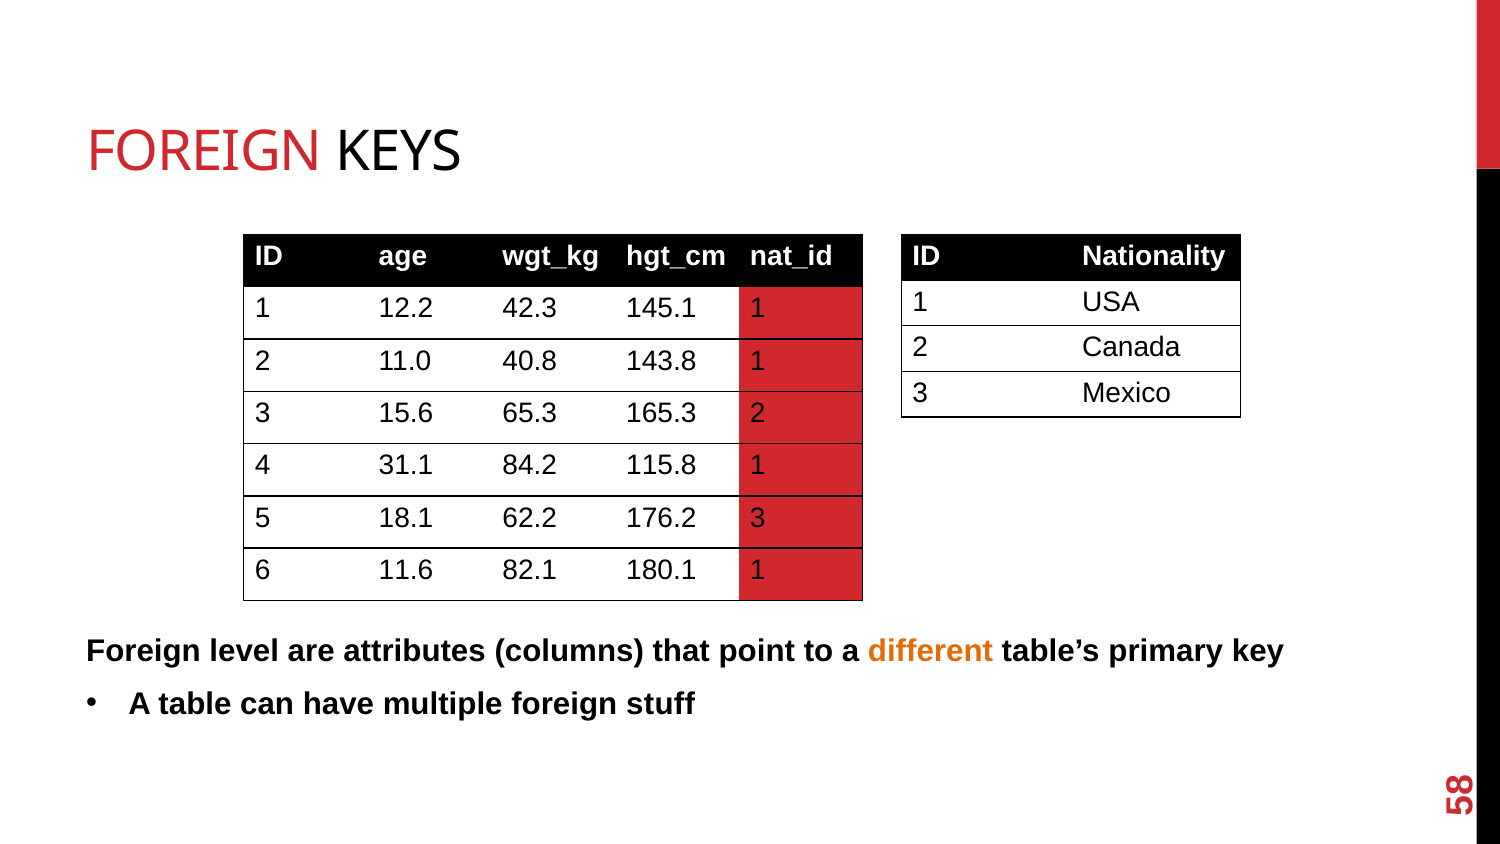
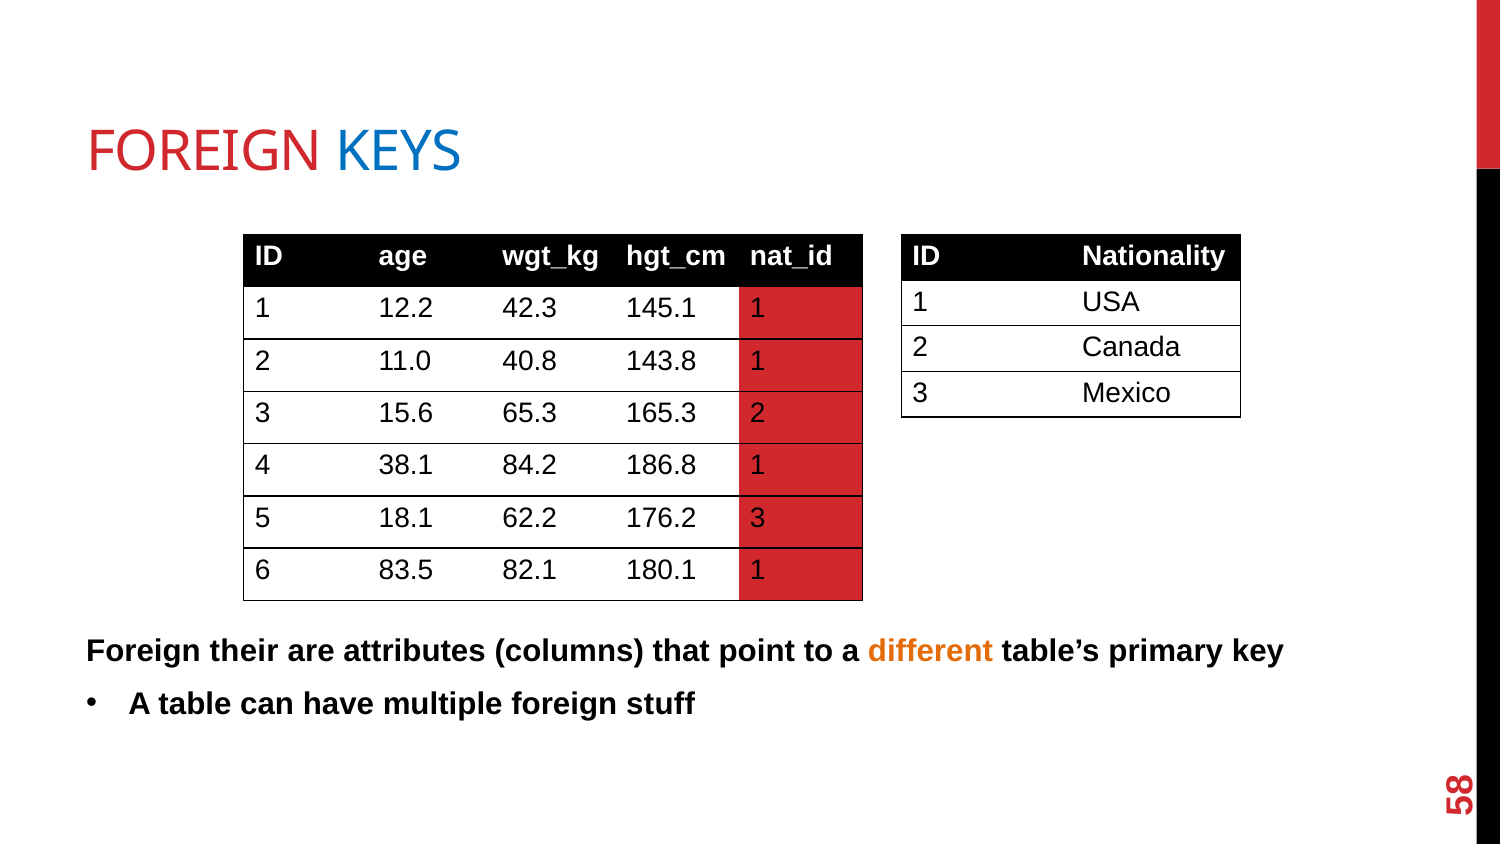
KEYS colour: black -> blue
31.1: 31.1 -> 38.1
115.8: 115.8 -> 186.8
11.6: 11.6 -> 83.5
level: level -> their
